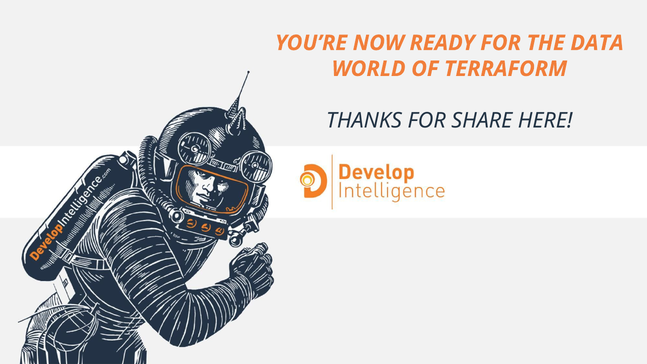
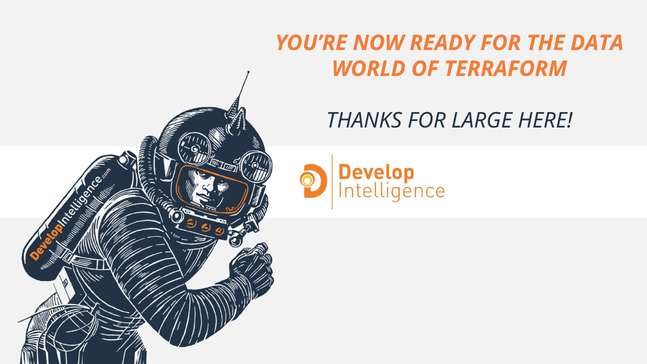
SHARE: SHARE -> LARGE
